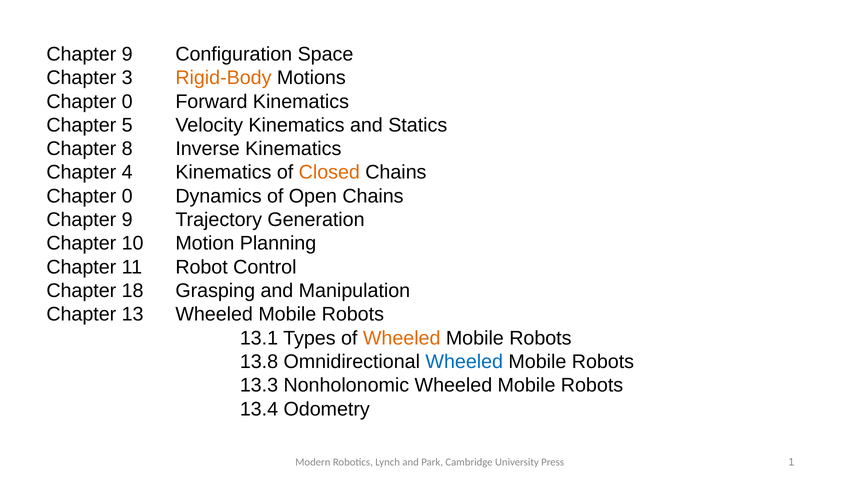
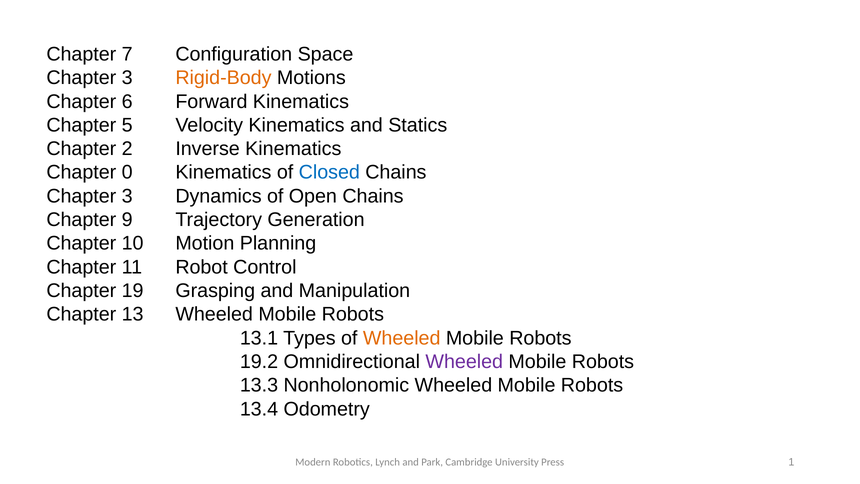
9 at (127, 54): 9 -> 7
0 at (127, 101): 0 -> 6
8: 8 -> 2
4: 4 -> 0
Closed colour: orange -> blue
0 at (127, 196): 0 -> 3
18: 18 -> 19
13.8: 13.8 -> 19.2
Wheeled at (464, 361) colour: blue -> purple
